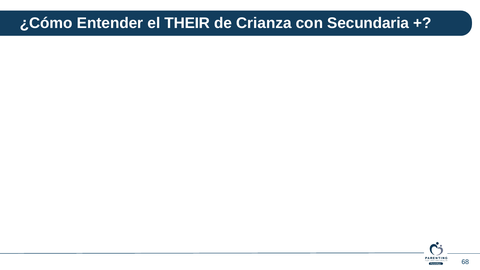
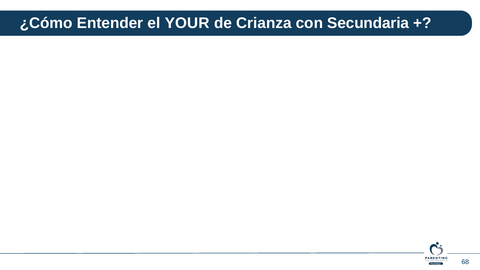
THEIR: THEIR -> YOUR
